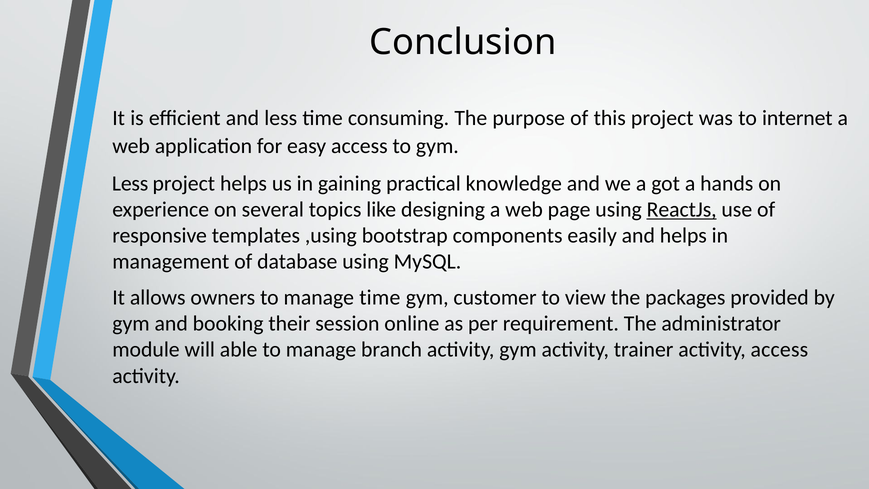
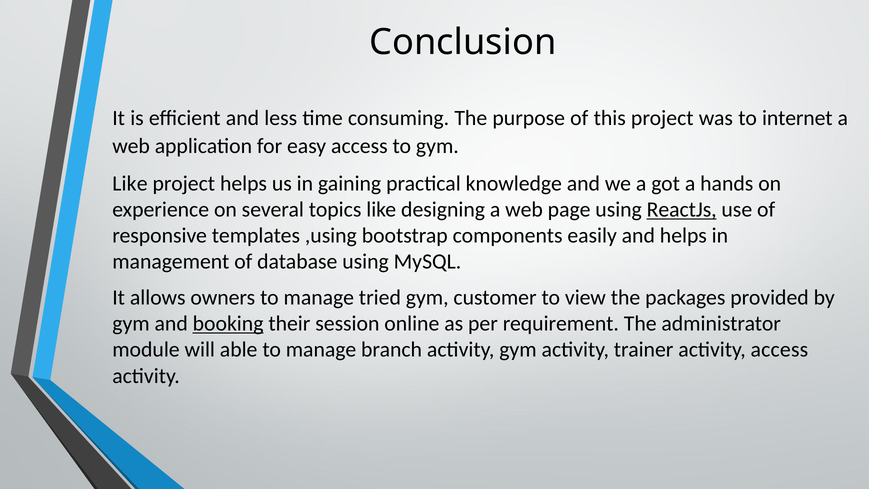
Less at (130, 183): Less -> Like
manage time: time -> tried
booking underline: none -> present
